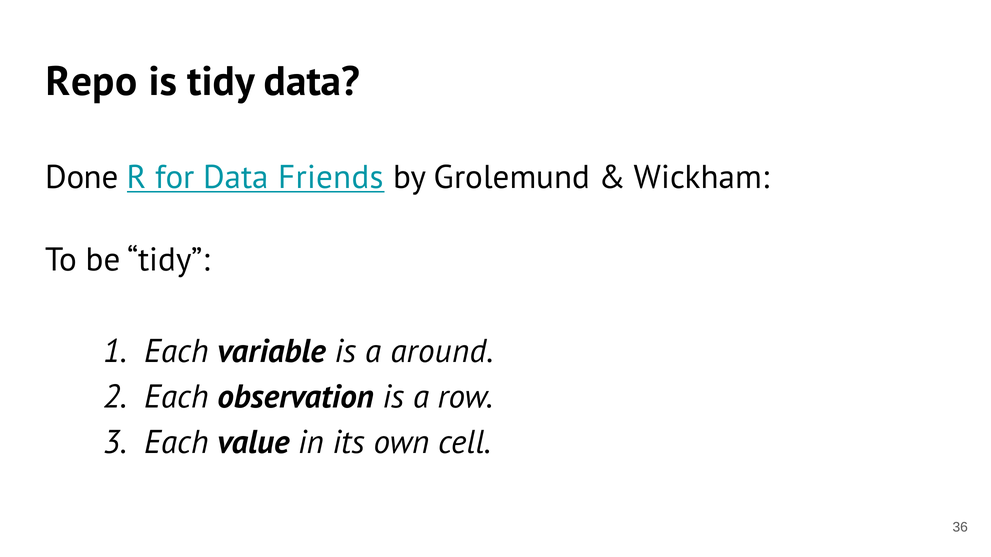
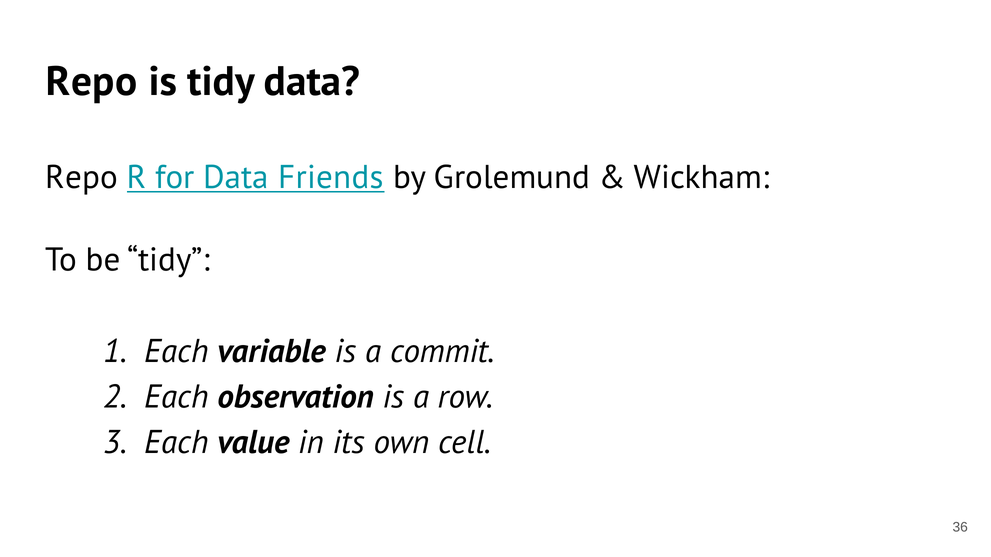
Done at (82, 178): Done -> Repo
around: around -> commit
